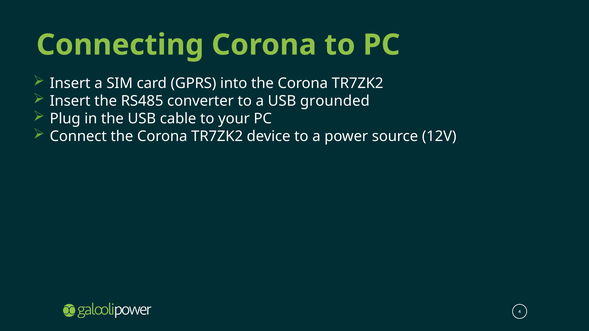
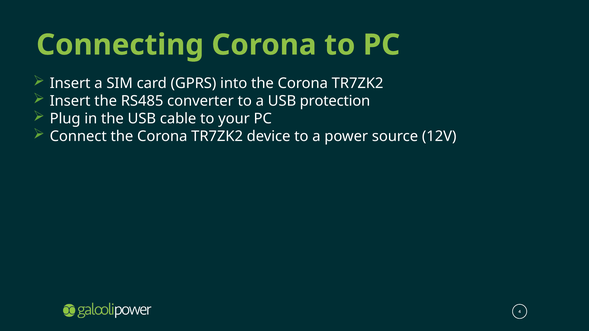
grounded: grounded -> protection
